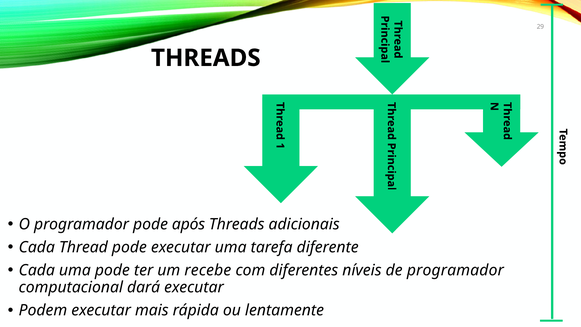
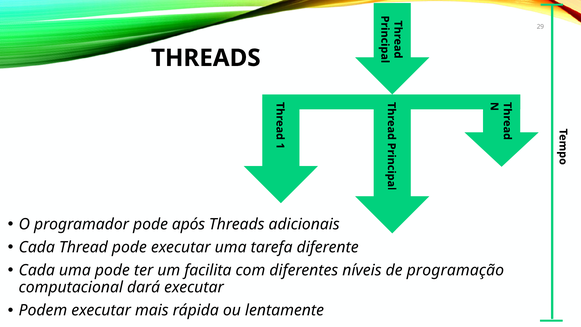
recebe: recebe -> facilita
de programador: programador -> programação
